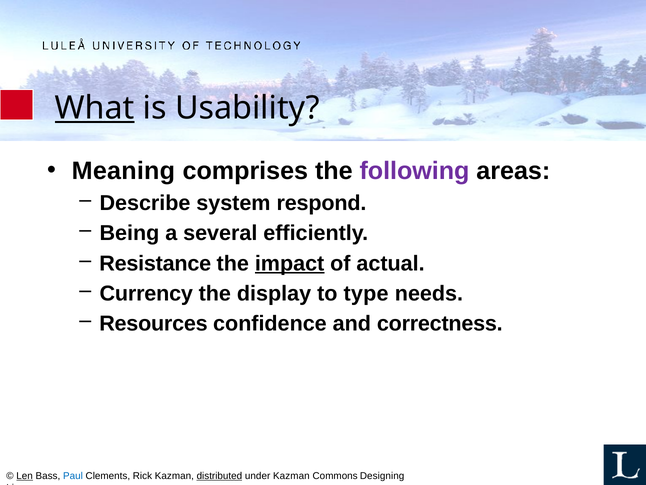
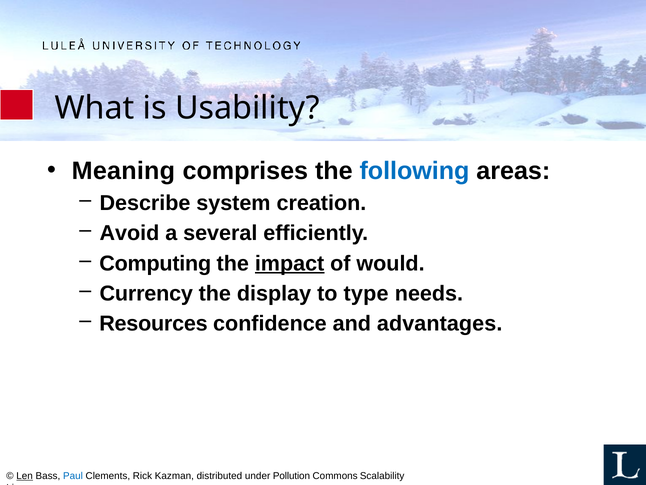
What underline: present -> none
following colour: purple -> blue
respond: respond -> creation
Being: Being -> Avoid
Resistance: Resistance -> Computing
actual: actual -> would
correctness: correctness -> advantages
distributed underline: present -> none
under Kazman: Kazman -> Pollution
Designing: Designing -> Scalability
